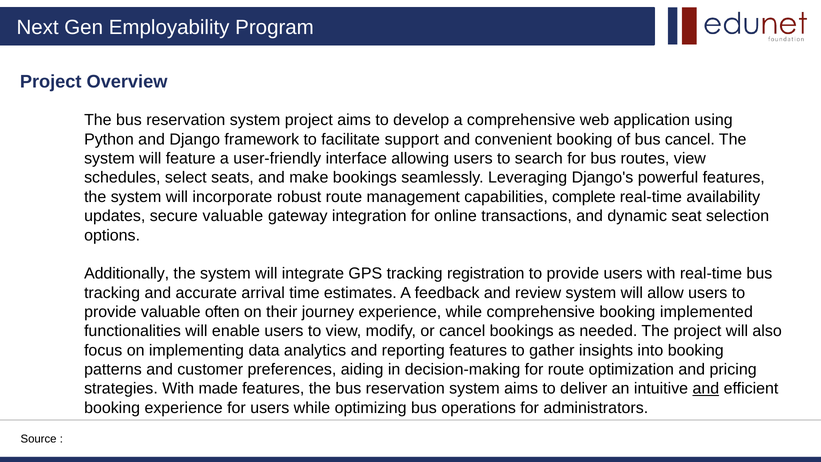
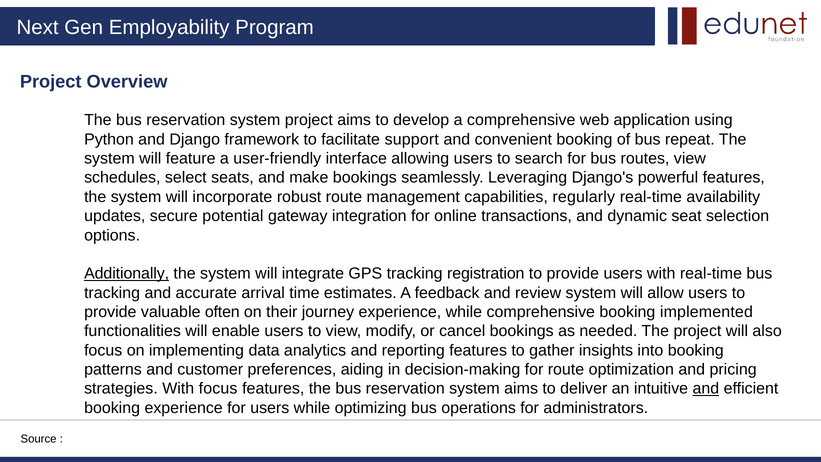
bus cancel: cancel -> repeat
complete: complete -> regularly
secure valuable: valuable -> potential
Additionally underline: none -> present
With made: made -> focus
